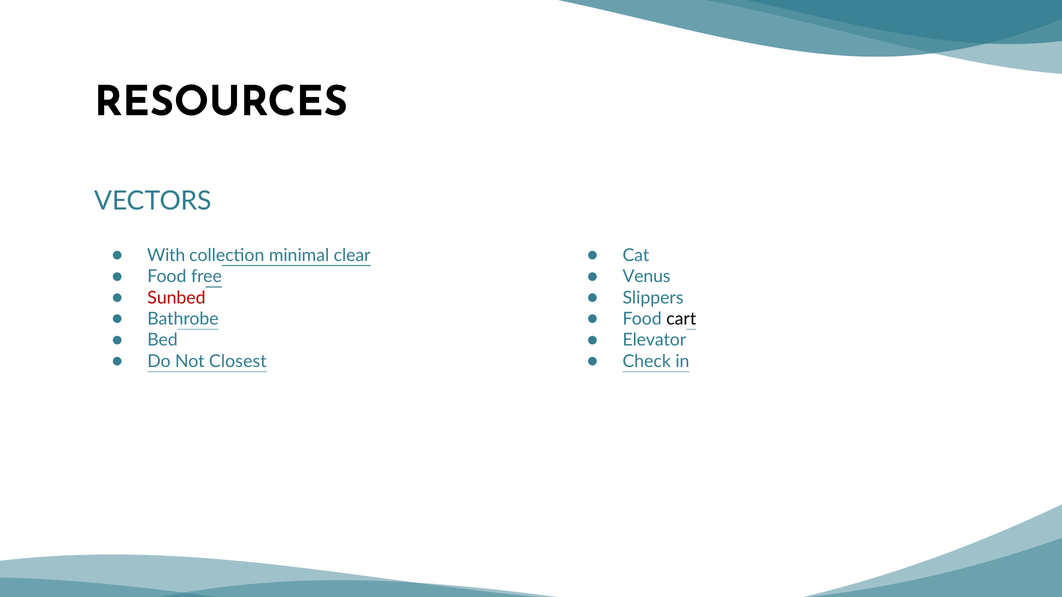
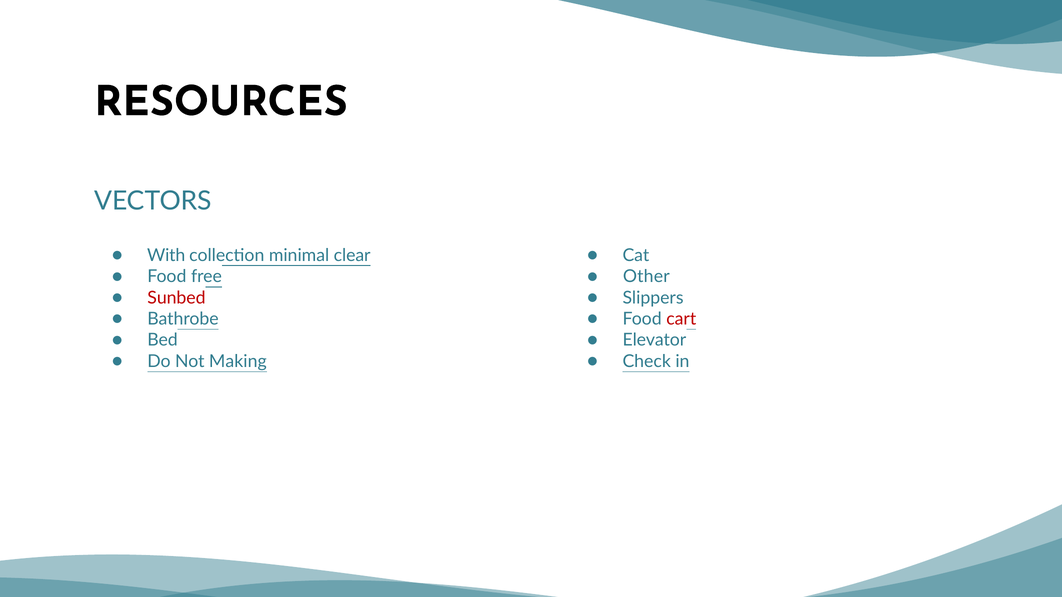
Venus: Venus -> Other
cart colour: black -> red
Closest: Closest -> Making
